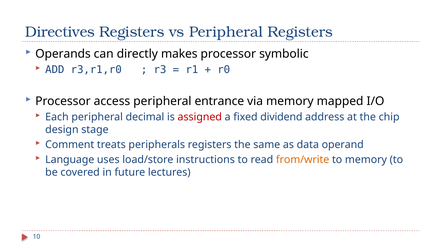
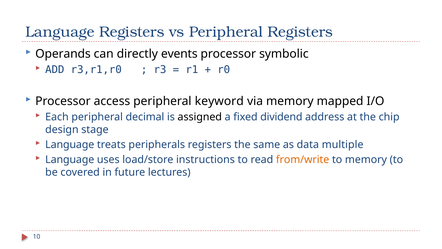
Directives at (60, 32): Directives -> Language
makes: makes -> events
entrance: entrance -> keyword
assigned colour: red -> black
Comment at (70, 144): Comment -> Language
operand: operand -> multiple
